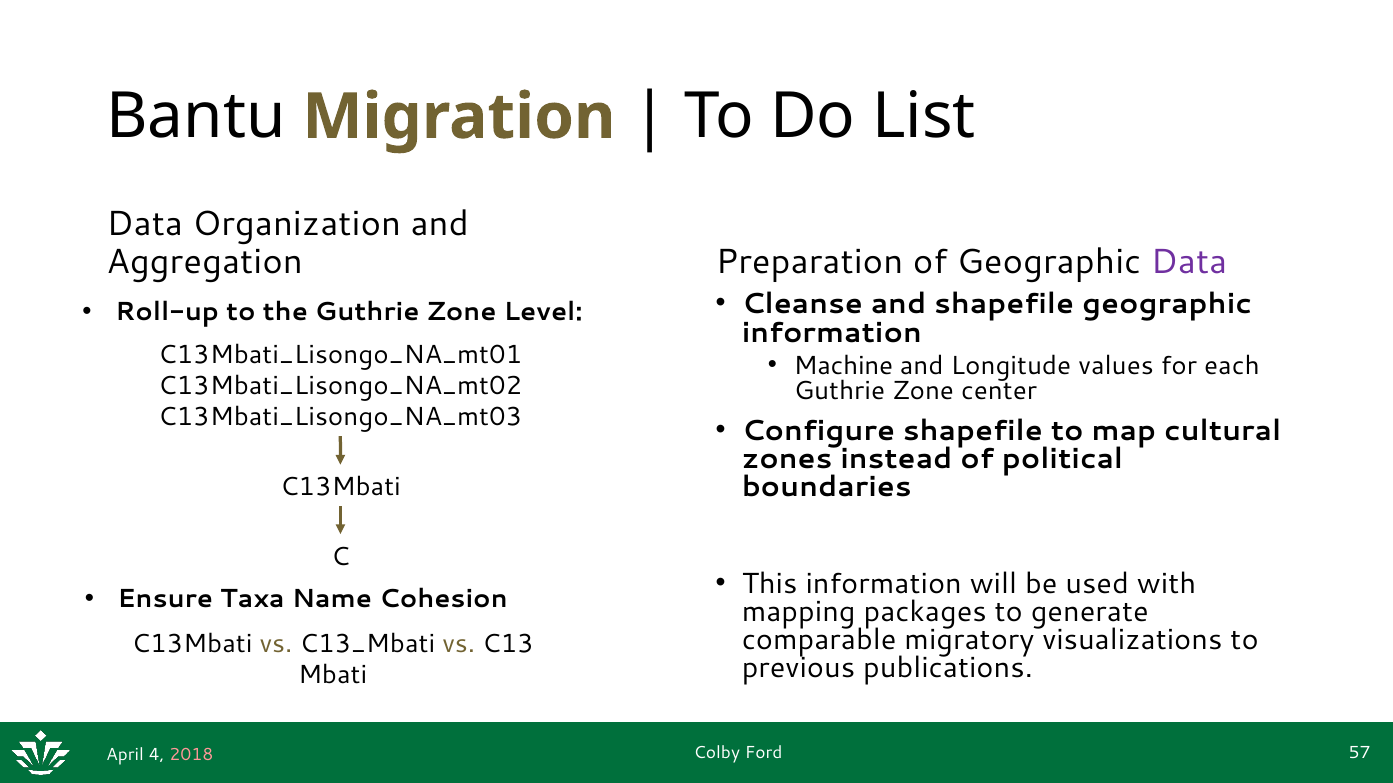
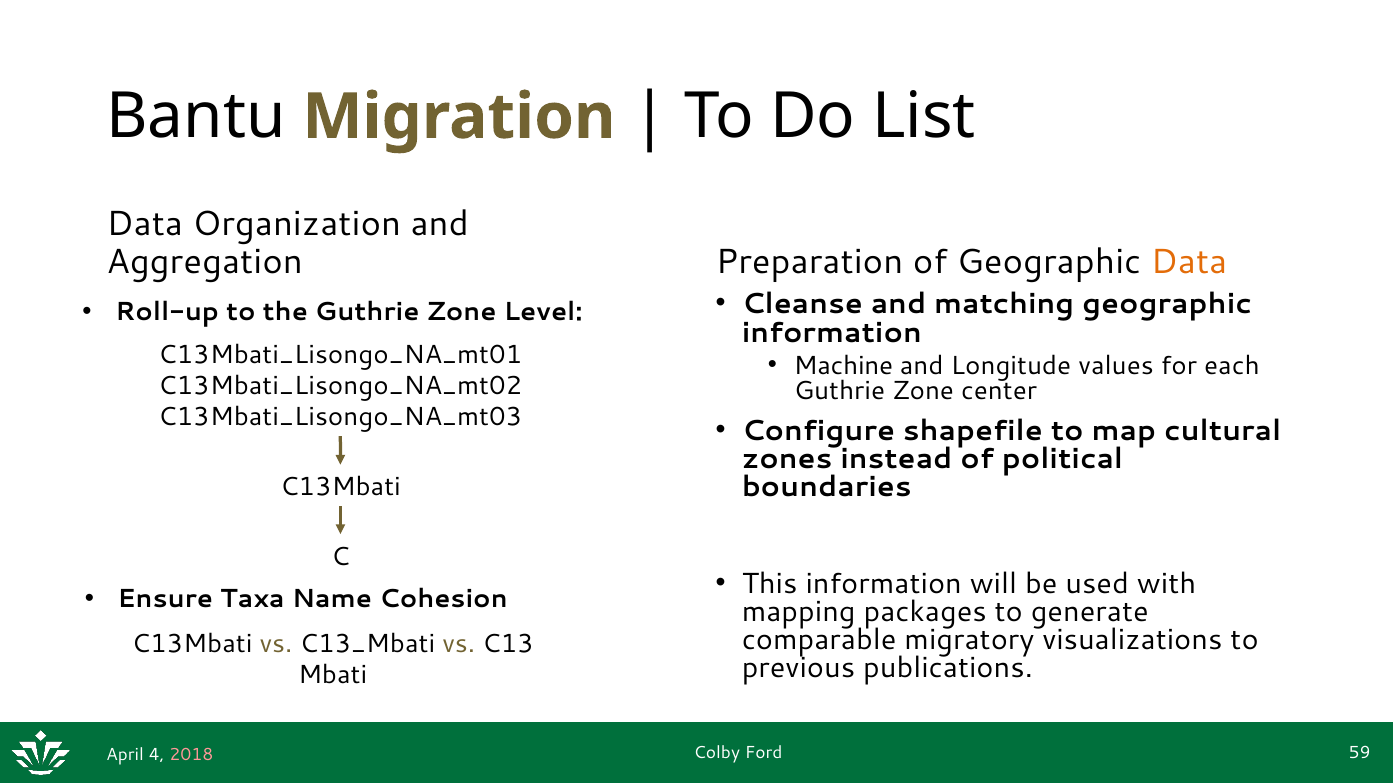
Data at (1189, 262) colour: purple -> orange
and shapefile: shapefile -> matching
57: 57 -> 59
